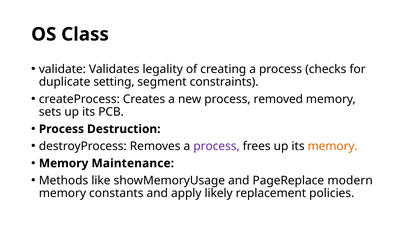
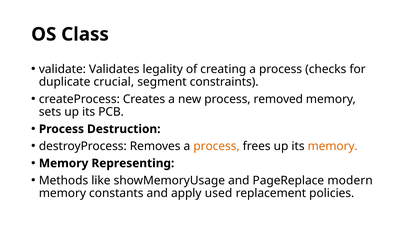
setting: setting -> crucial
process at (217, 146) colour: purple -> orange
Maintenance: Maintenance -> Representing
likely: likely -> used
